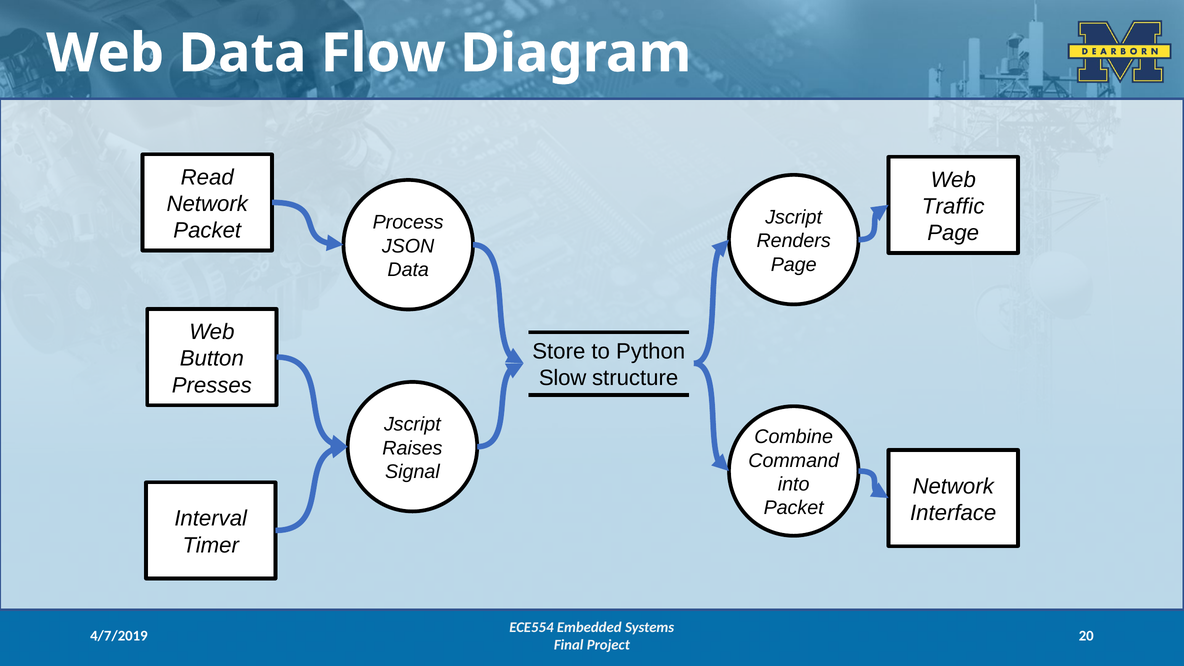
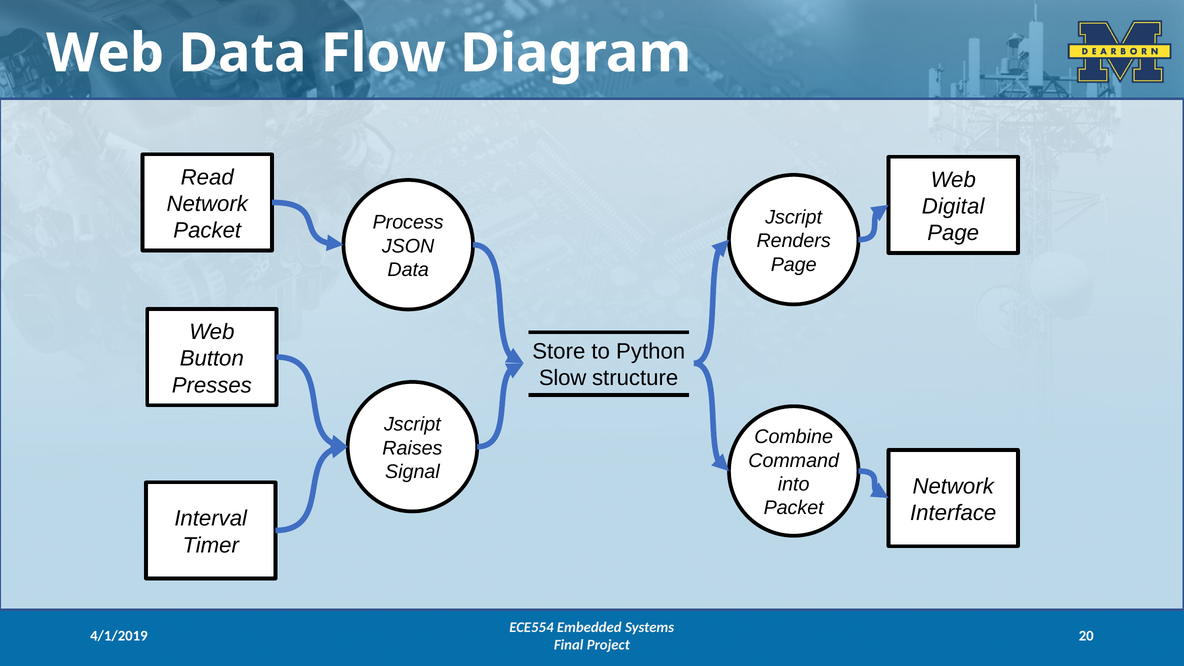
Traffic: Traffic -> Digital
4/7/2019: 4/7/2019 -> 4/1/2019
